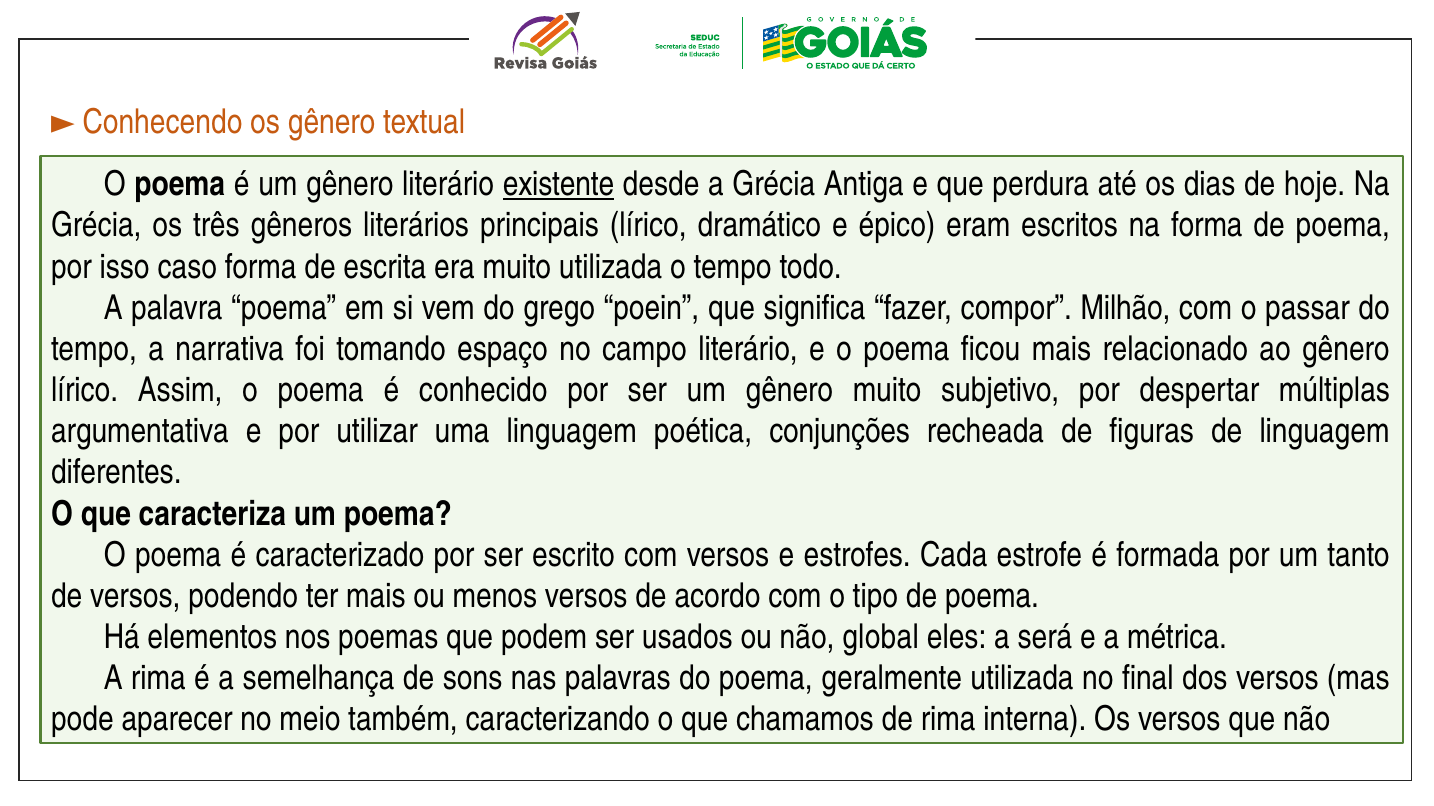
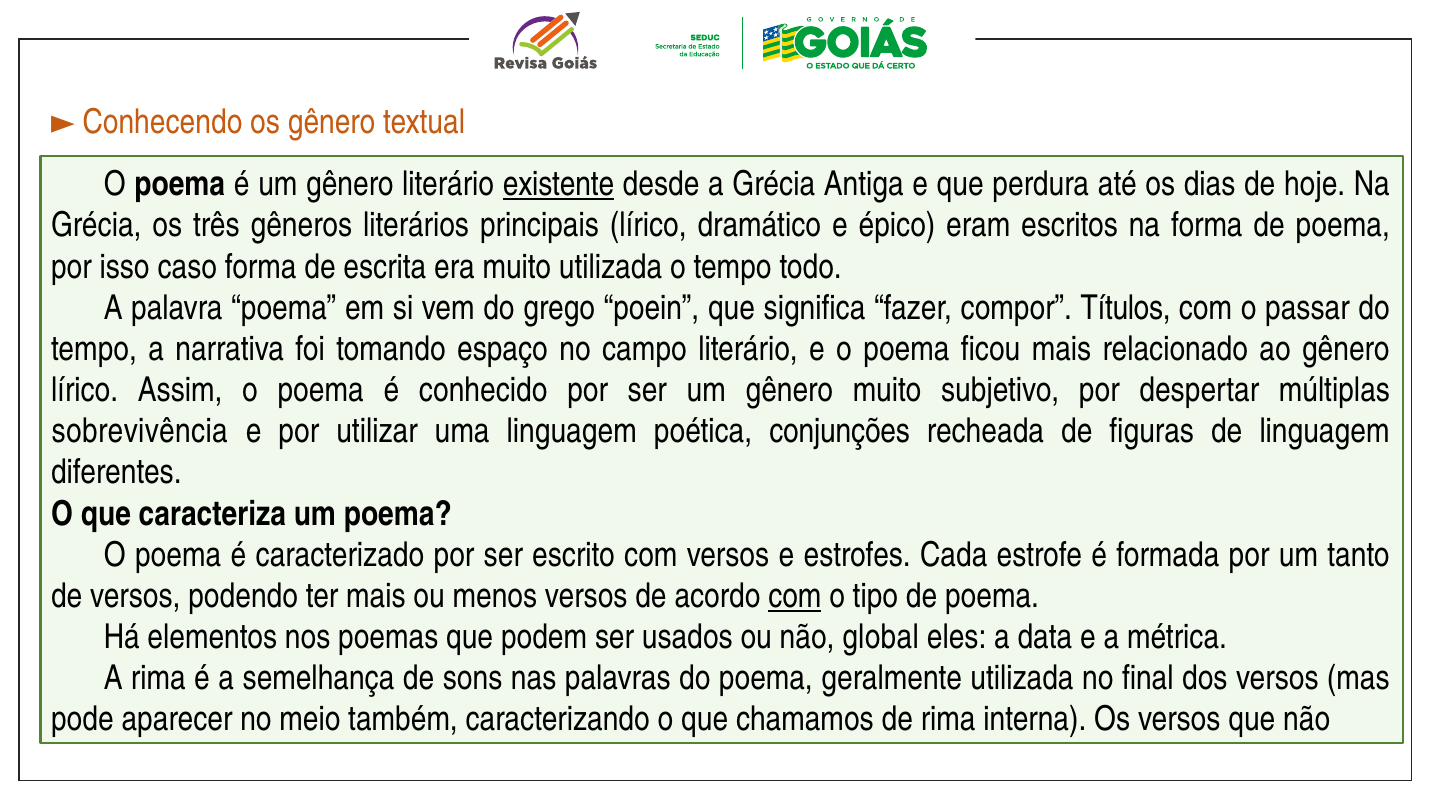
Milhão: Milhão -> Títulos
argumentativa: argumentativa -> sobrevivência
com at (795, 597) underline: none -> present
será: será -> data
